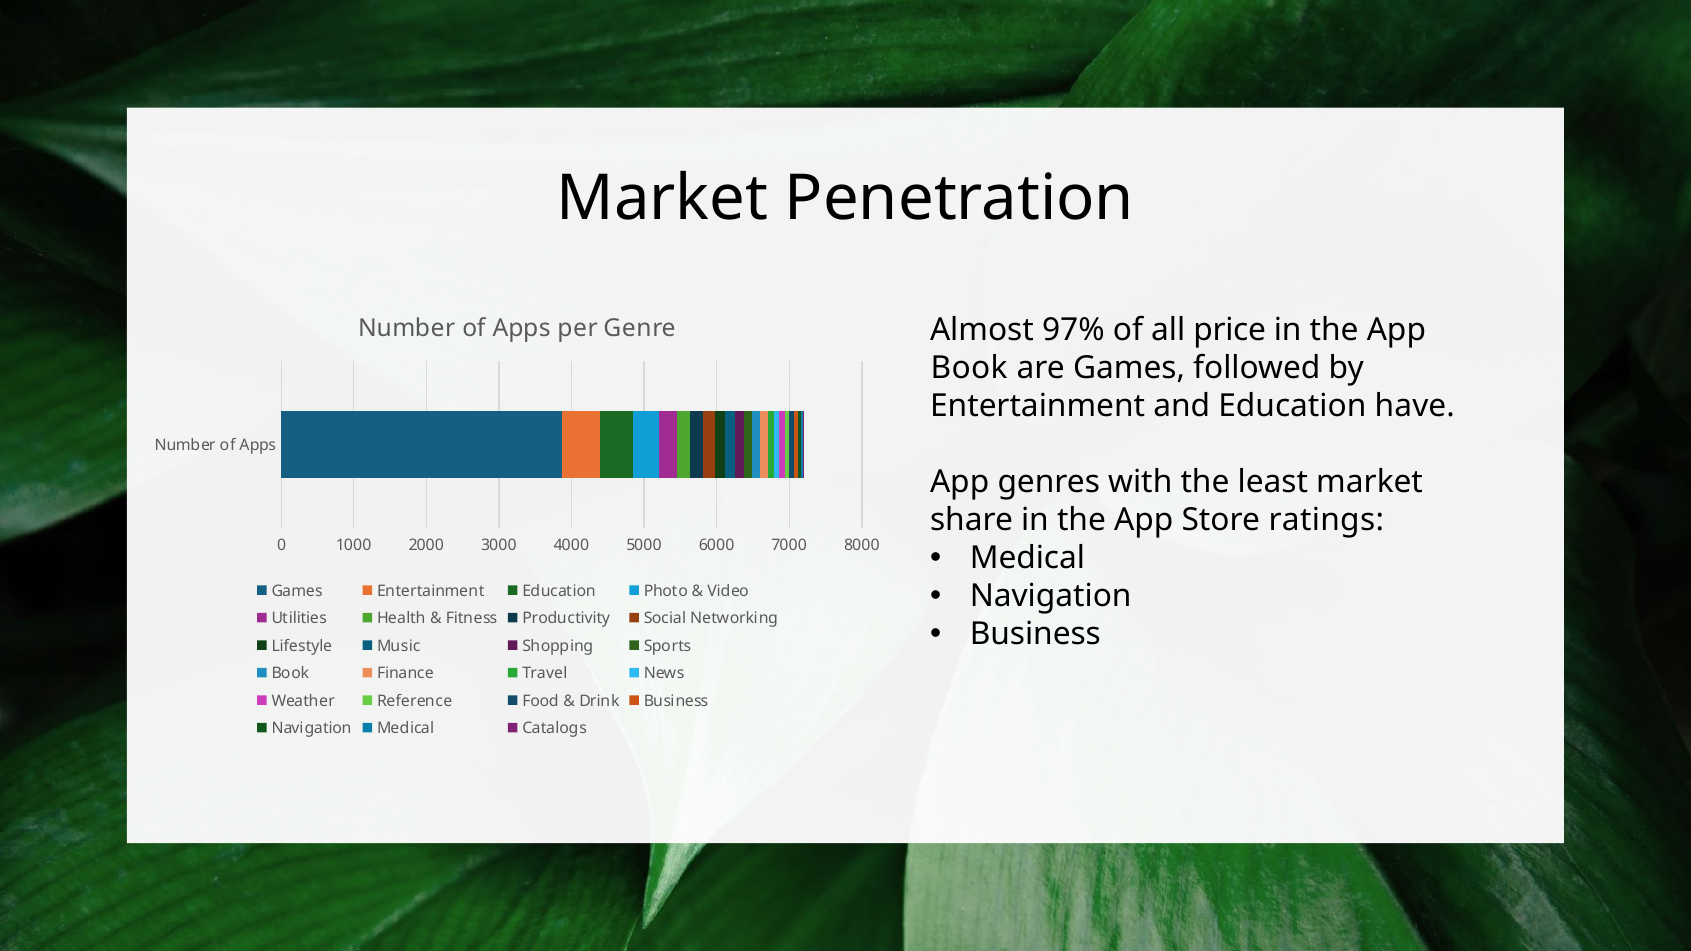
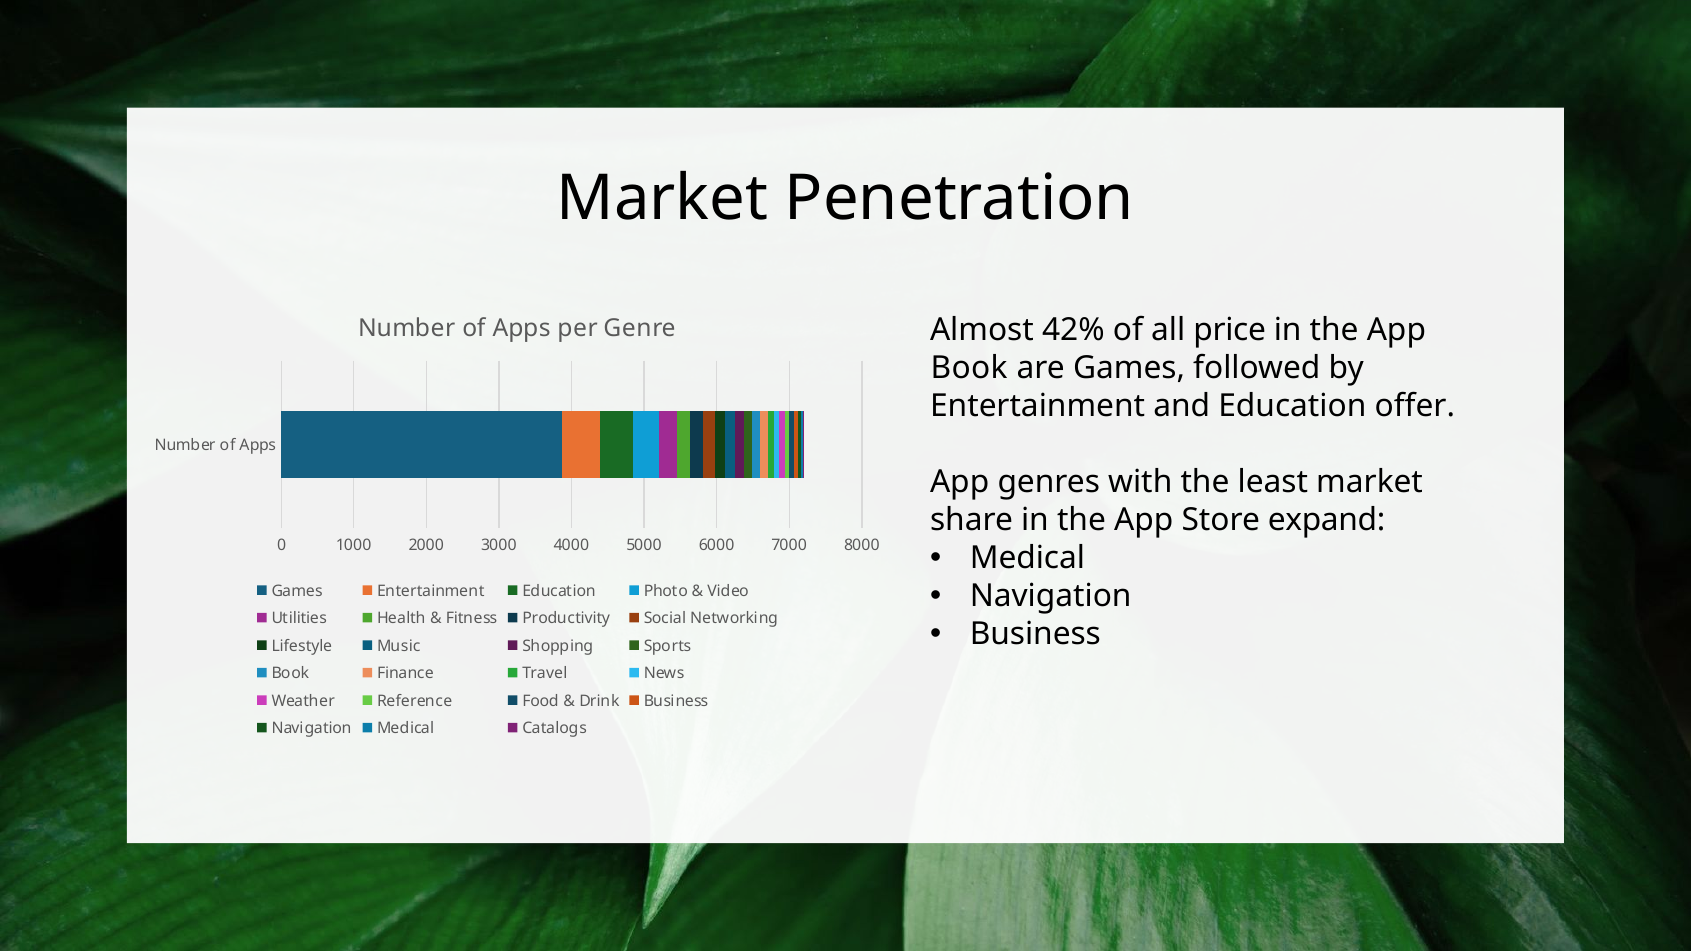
97%: 97% -> 42%
have: have -> offer
ratings: ratings -> expand
